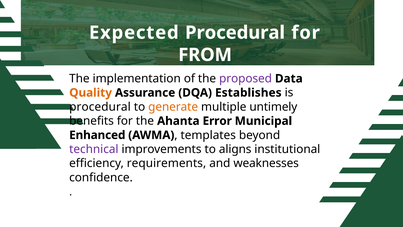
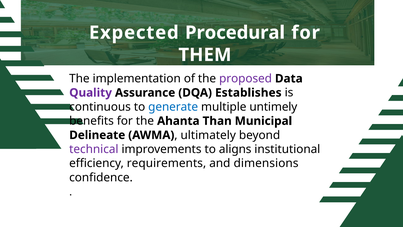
FROM: FROM -> THEM
Quality colour: orange -> purple
procedural at (100, 107): procedural -> continuous
generate colour: orange -> blue
Error: Error -> Than
Enhanced: Enhanced -> Delineate
templates: templates -> ultimately
weaknesses: weaknesses -> dimensions
